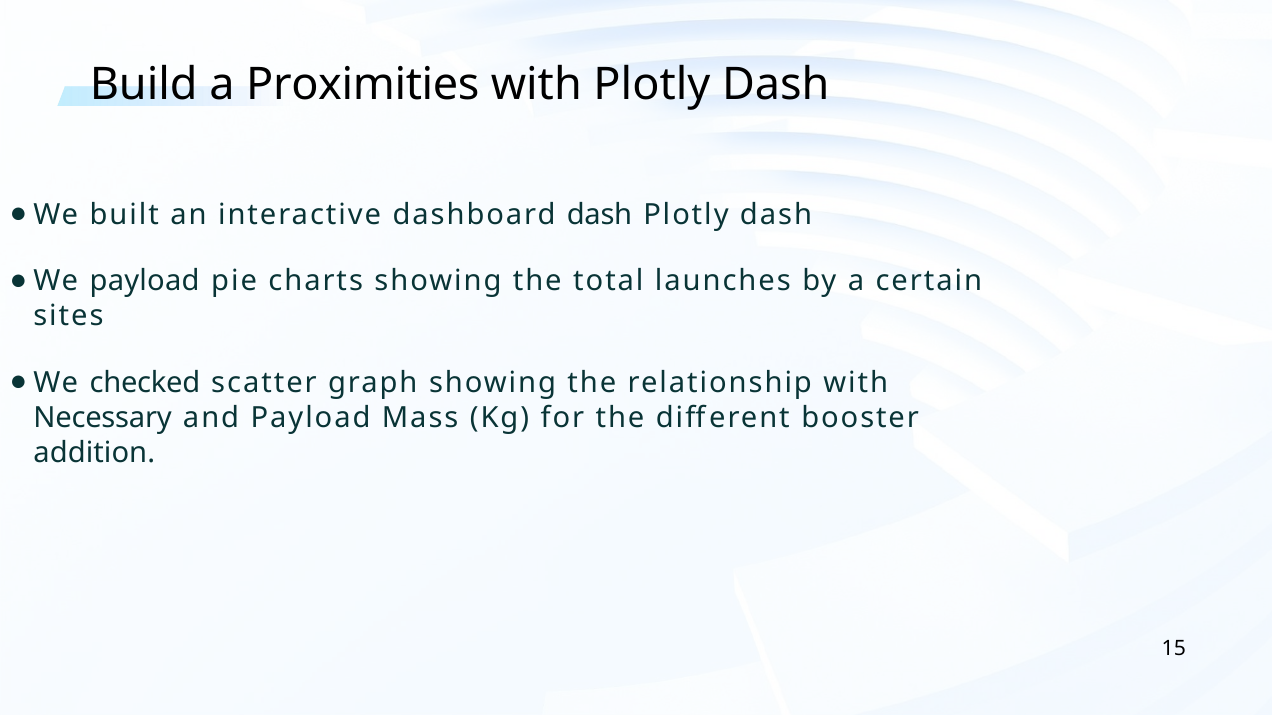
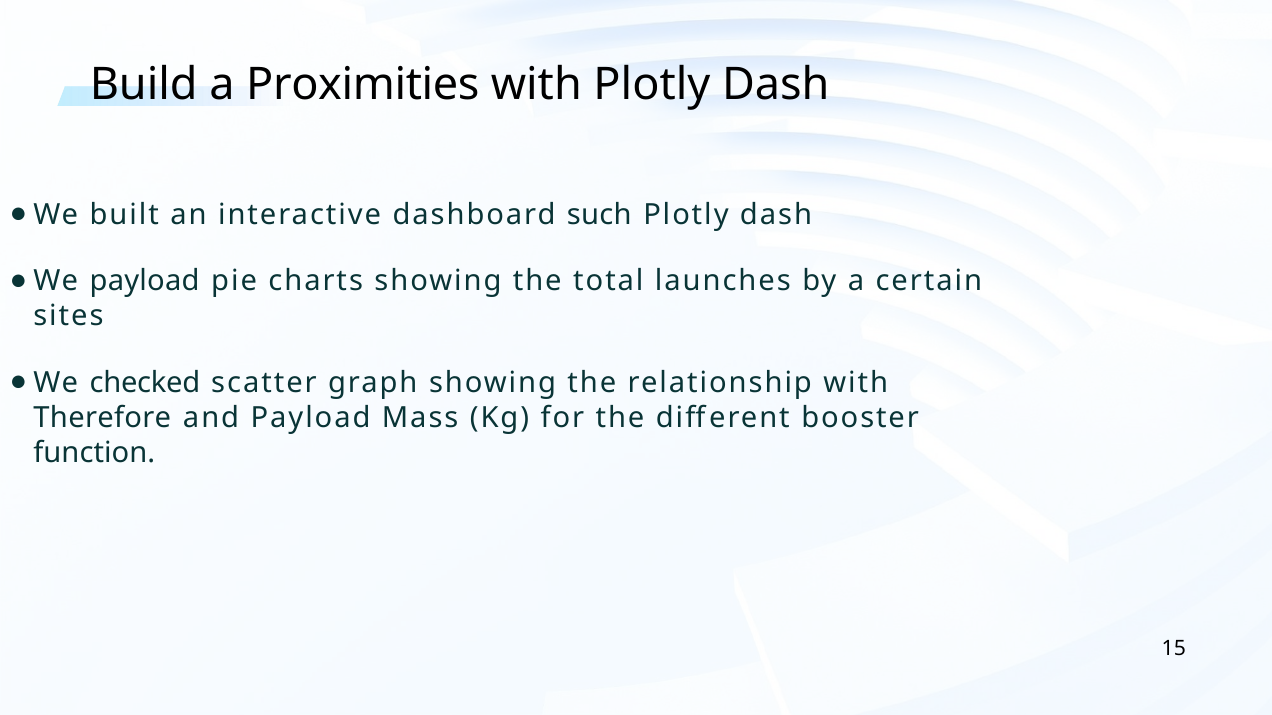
dashboard dash: dash -> such
Necessary: Necessary -> Therefore
addition: addition -> function
